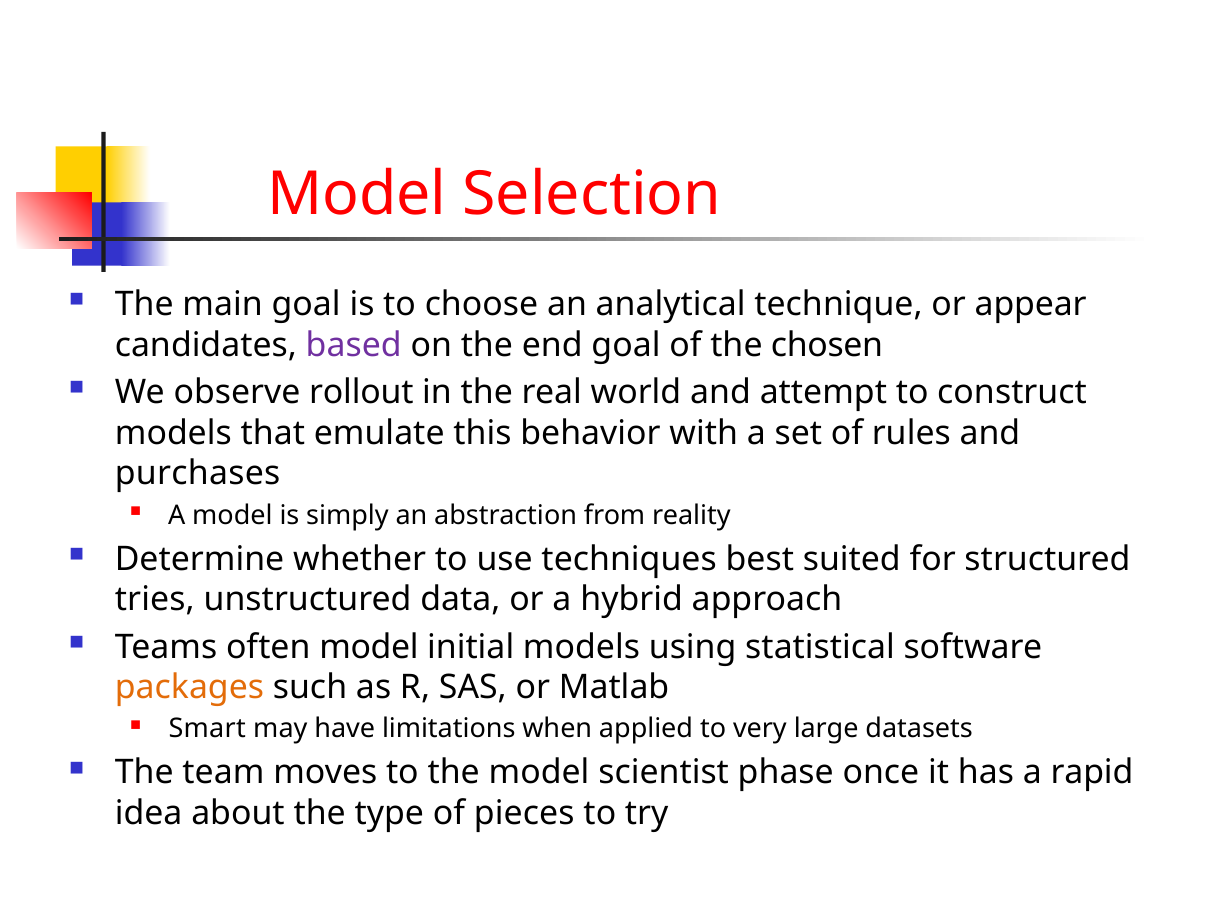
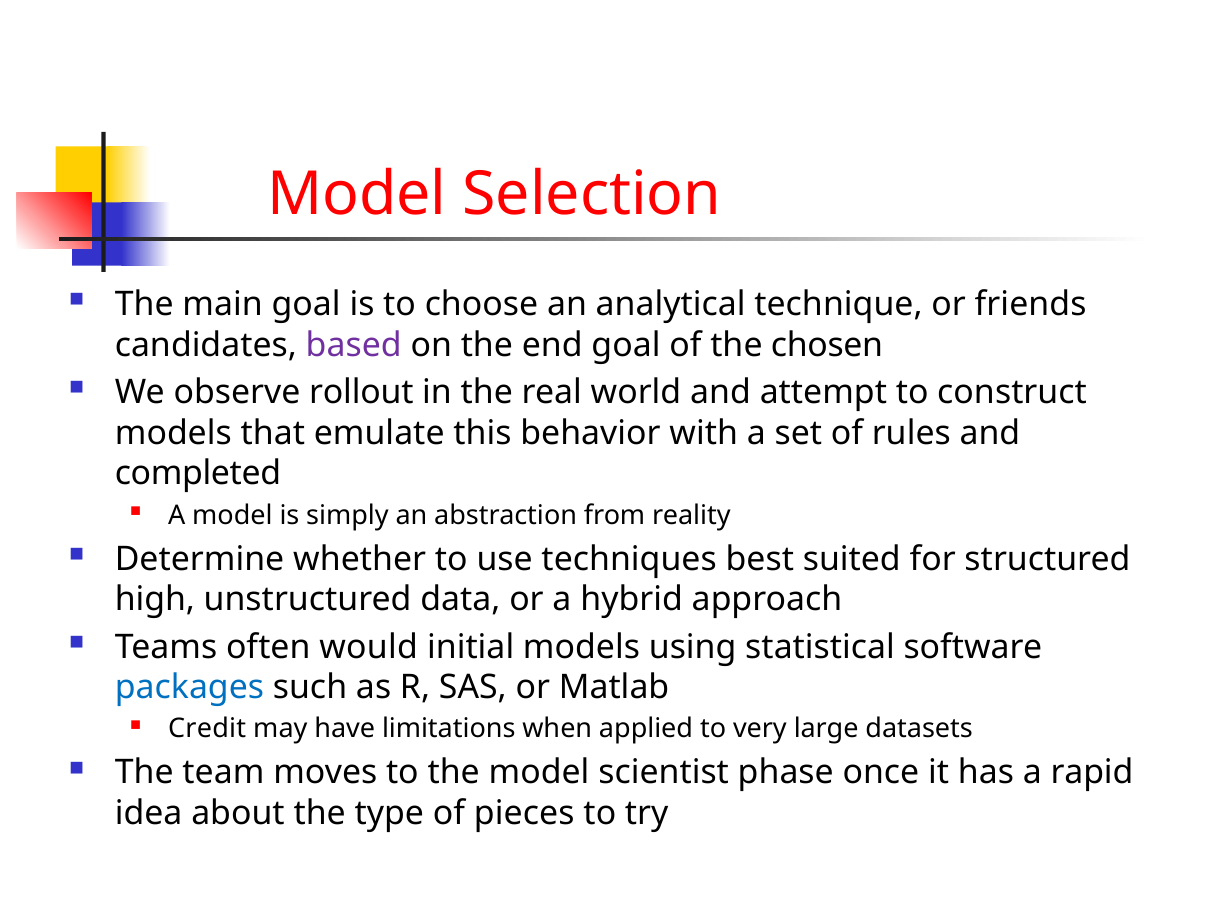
appear: appear -> friends
purchases: purchases -> completed
tries: tries -> high
often model: model -> would
packages colour: orange -> blue
Smart: Smart -> Credit
